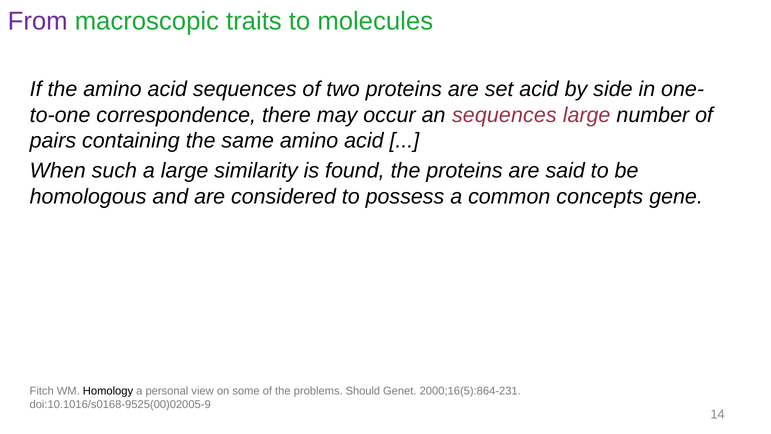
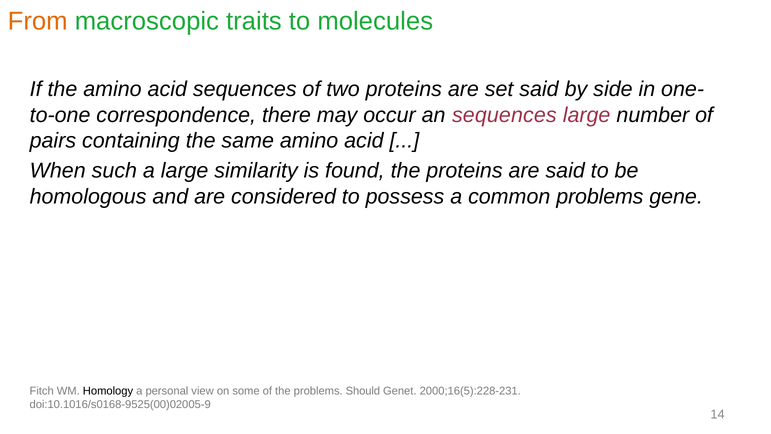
From colour: purple -> orange
set acid: acid -> said
common concepts: concepts -> problems
2000;16(5):864-231: 2000;16(5):864-231 -> 2000;16(5):228-231
